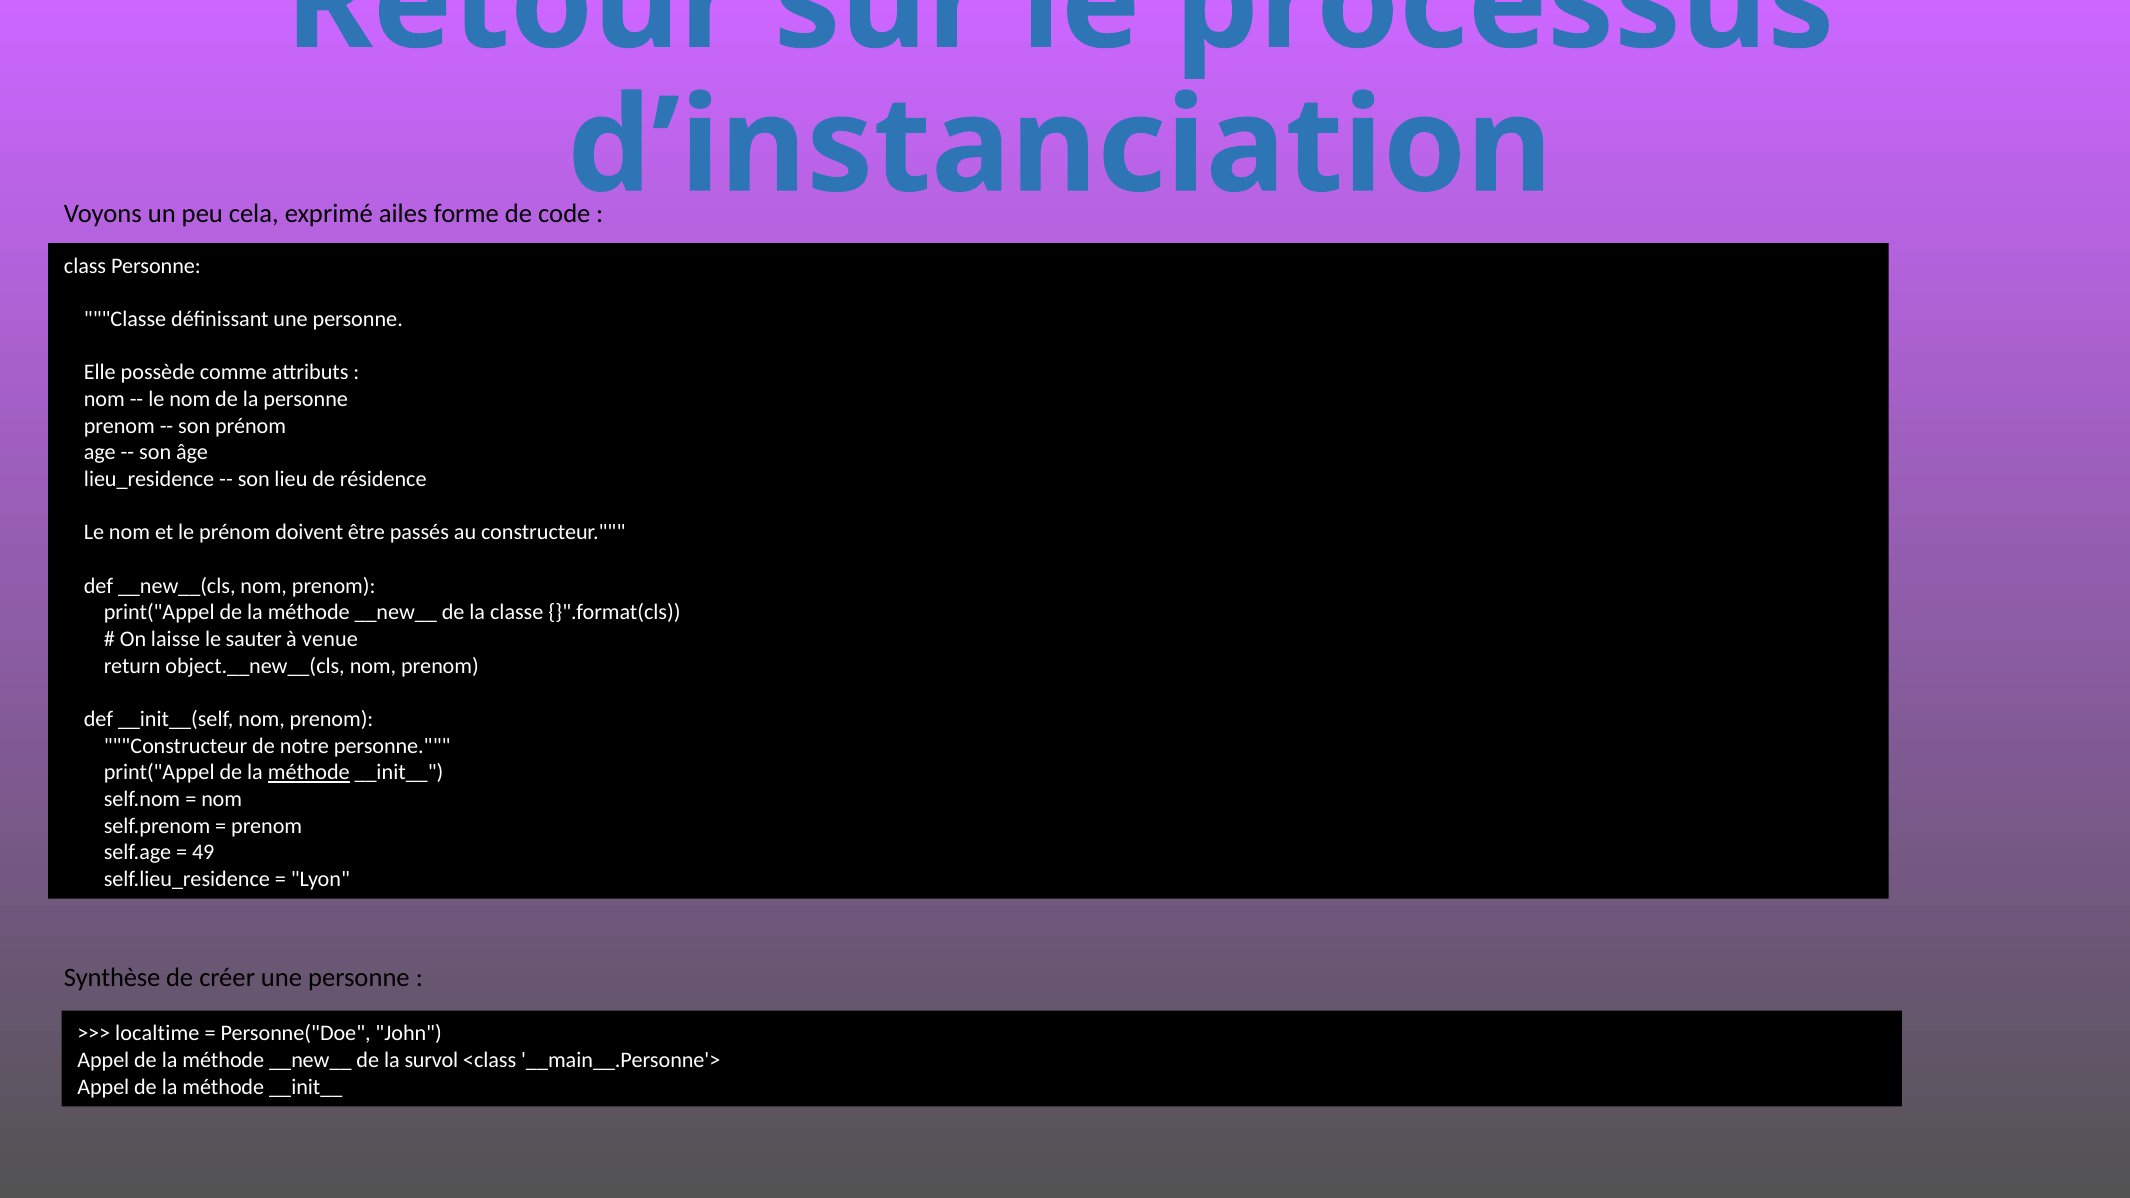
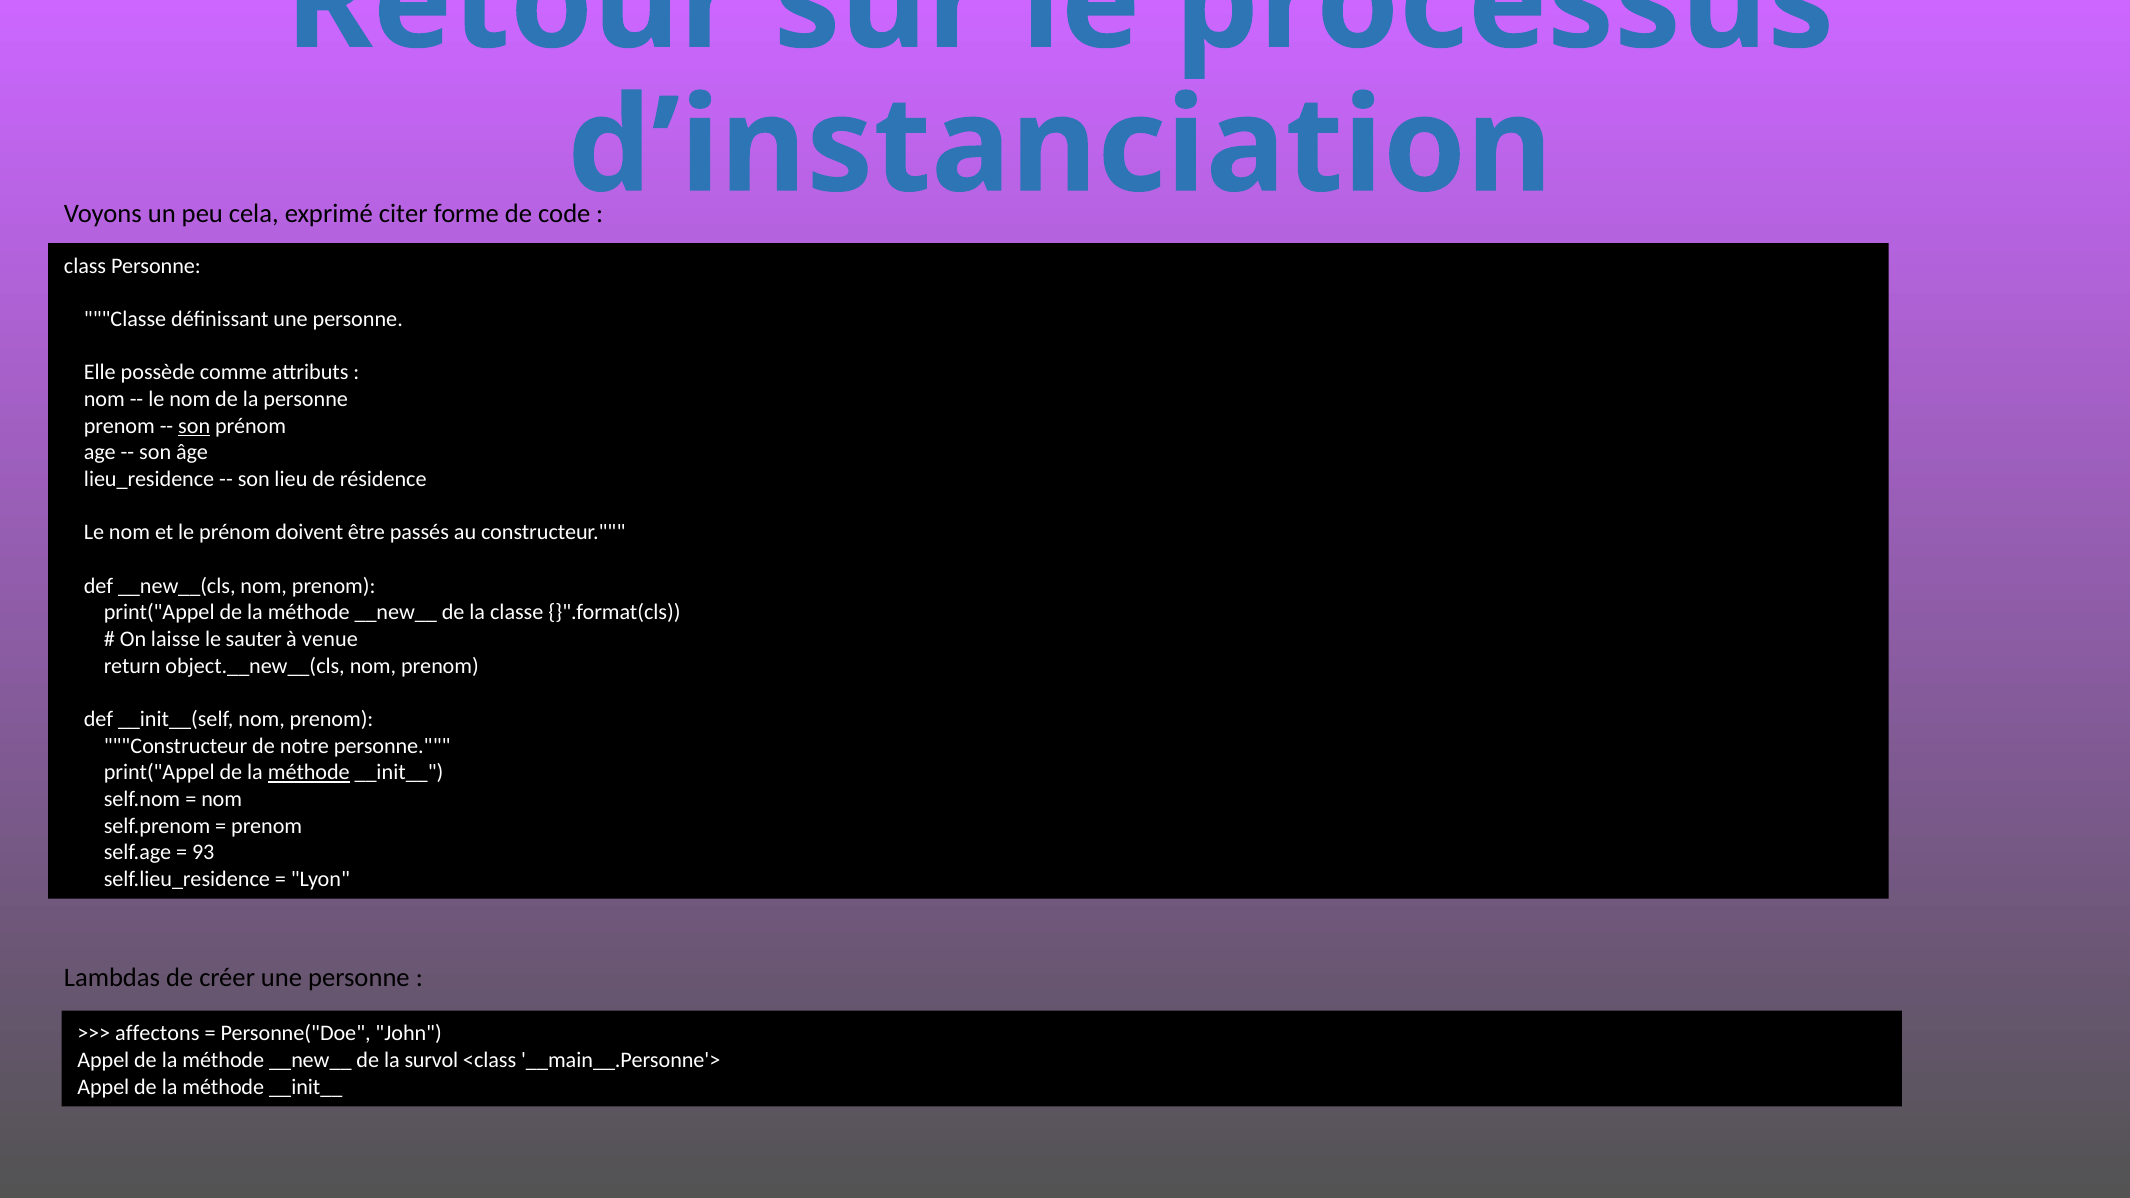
ailes: ailes -> citer
son at (194, 426) underline: none -> present
49: 49 -> 93
Synthèse: Synthèse -> Lambdas
localtime: localtime -> affectons
